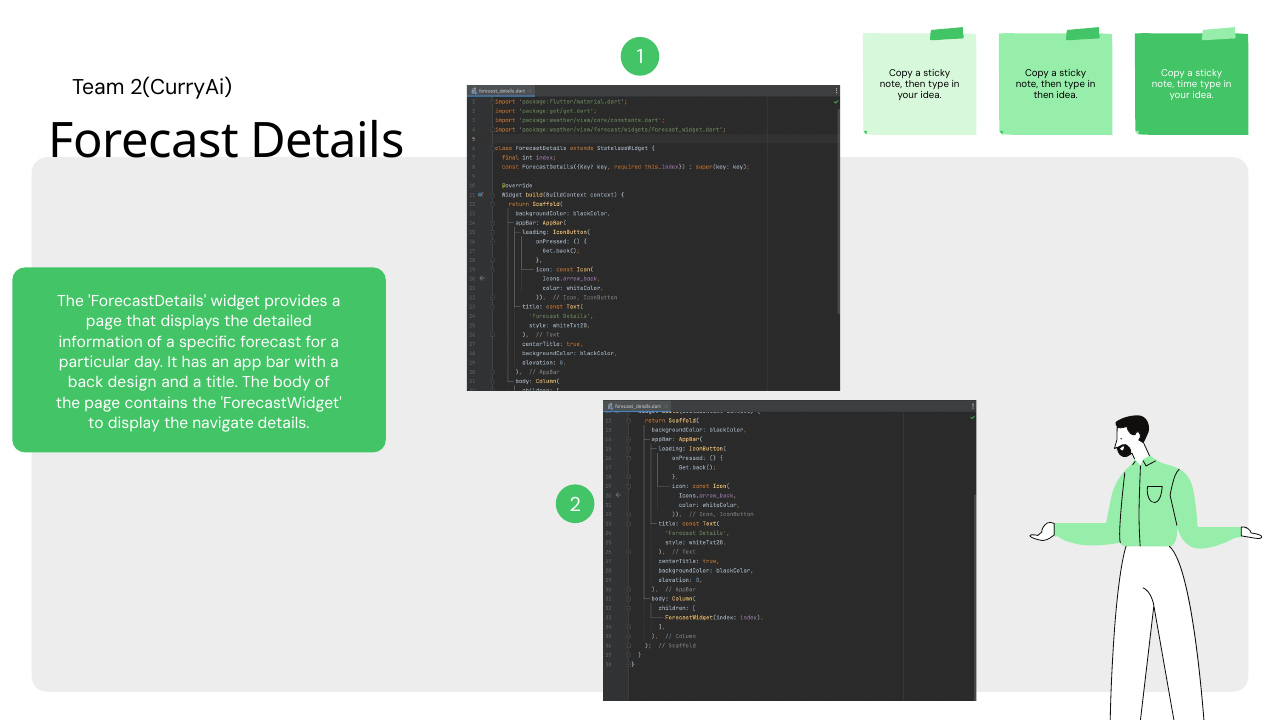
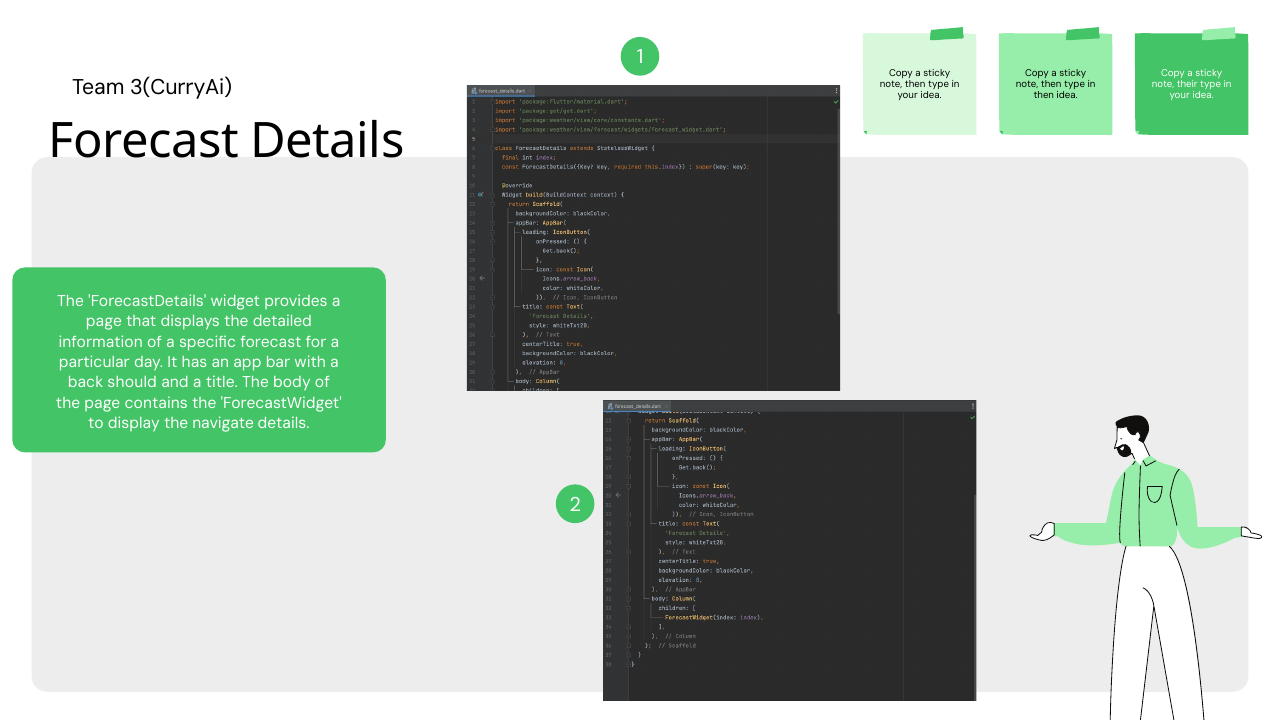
2(CurryAi: 2(CurryAi -> 3(CurryAi
time: time -> their
design: design -> should
